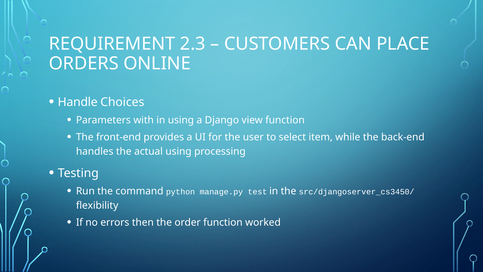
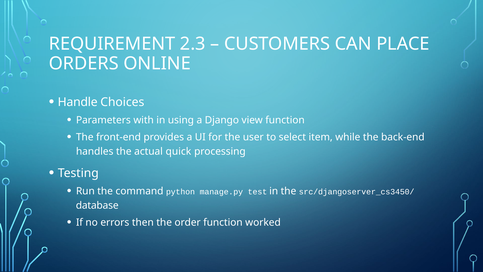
actual using: using -> quick
flexibility: flexibility -> database
